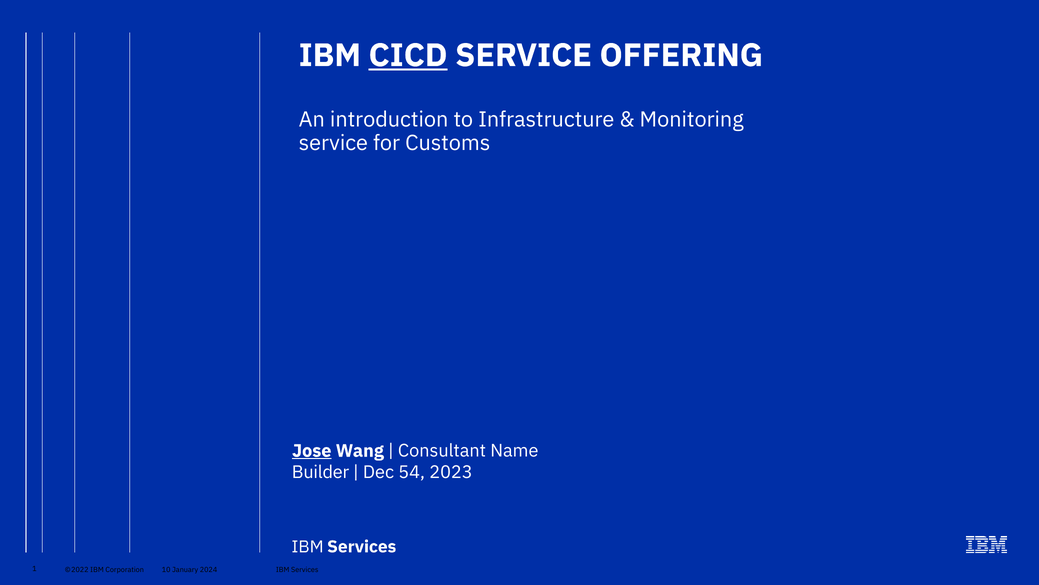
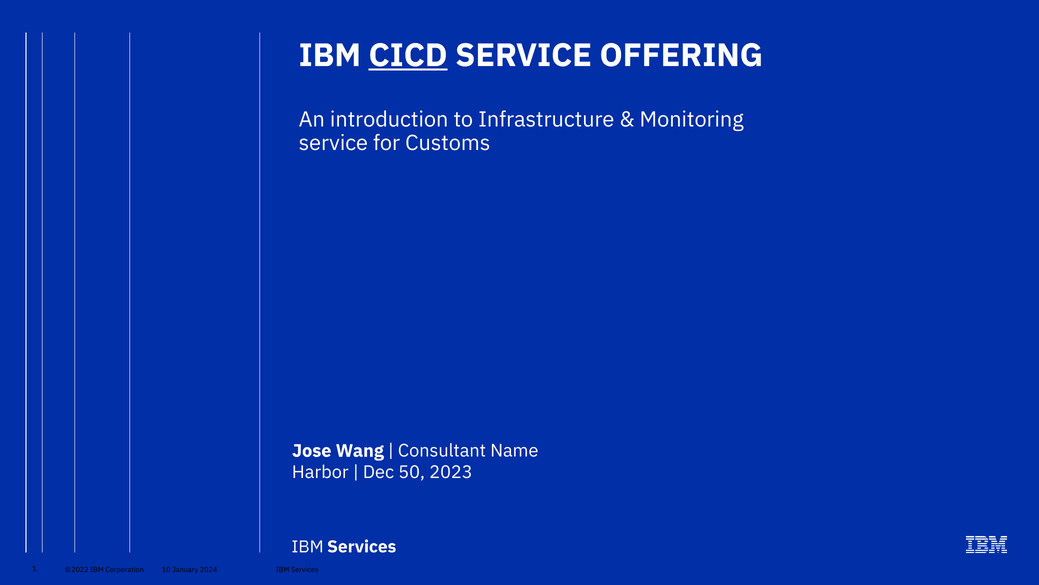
Jose underline: present -> none
Builder: Builder -> Harbor
54: 54 -> 50
